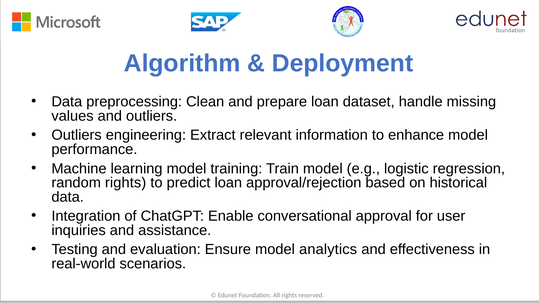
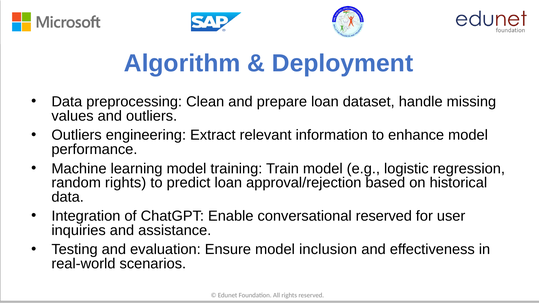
conversational approval: approval -> reserved
analytics: analytics -> inclusion
